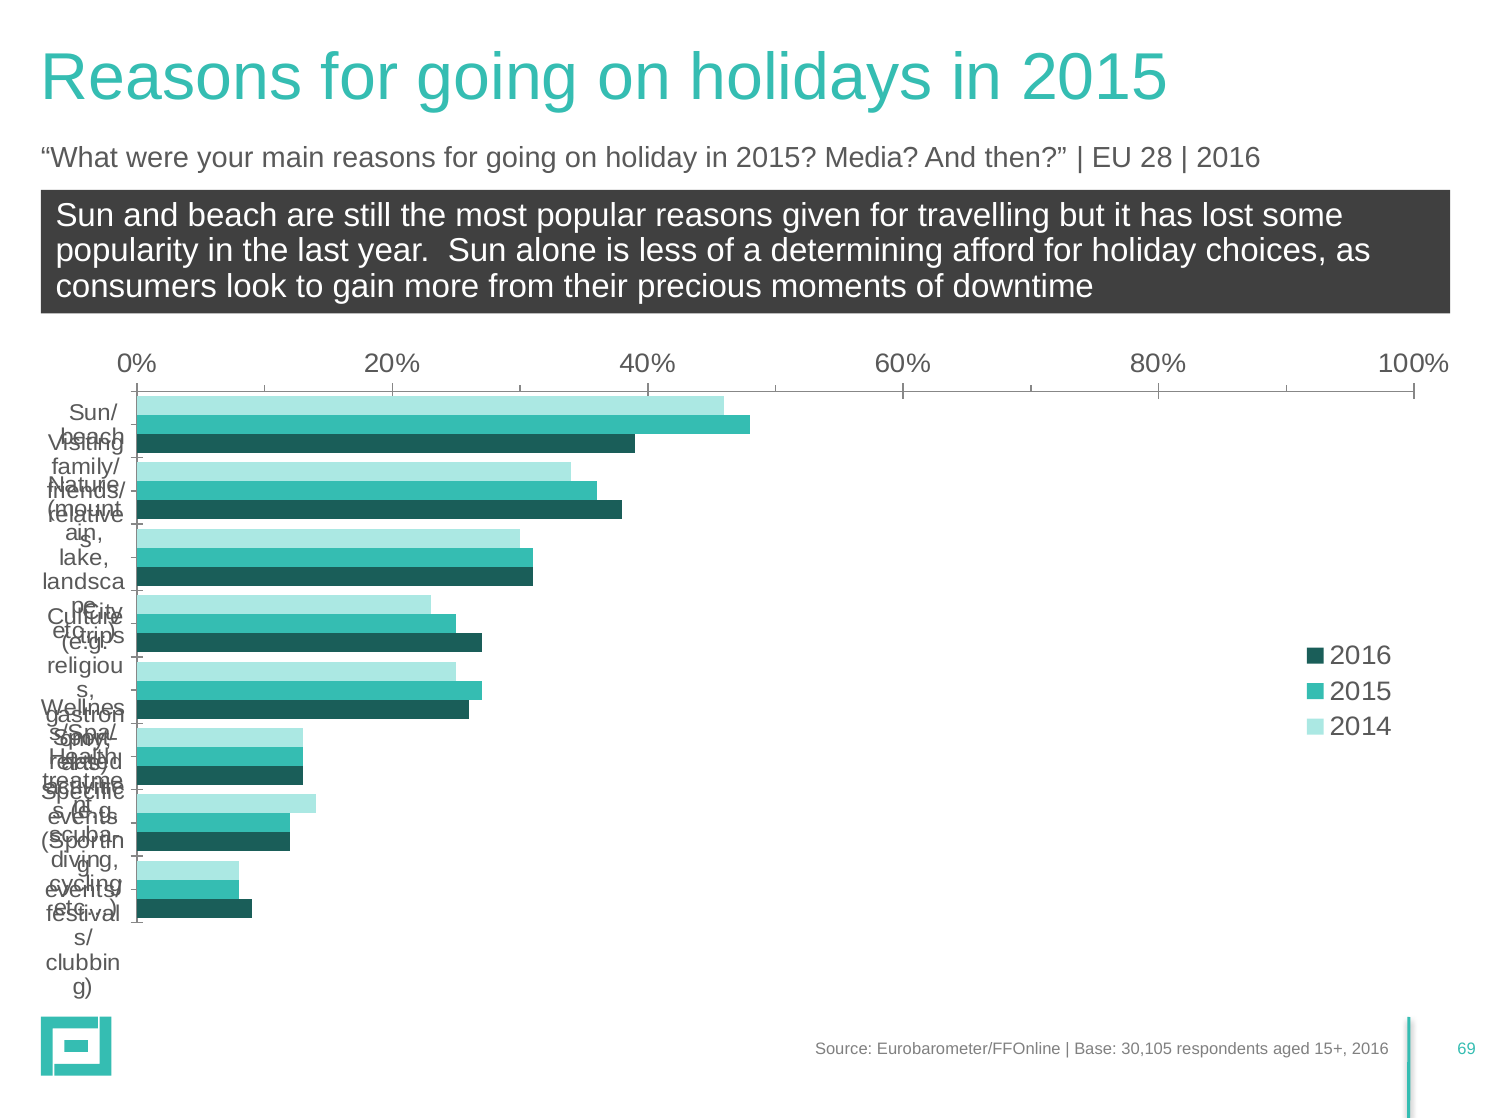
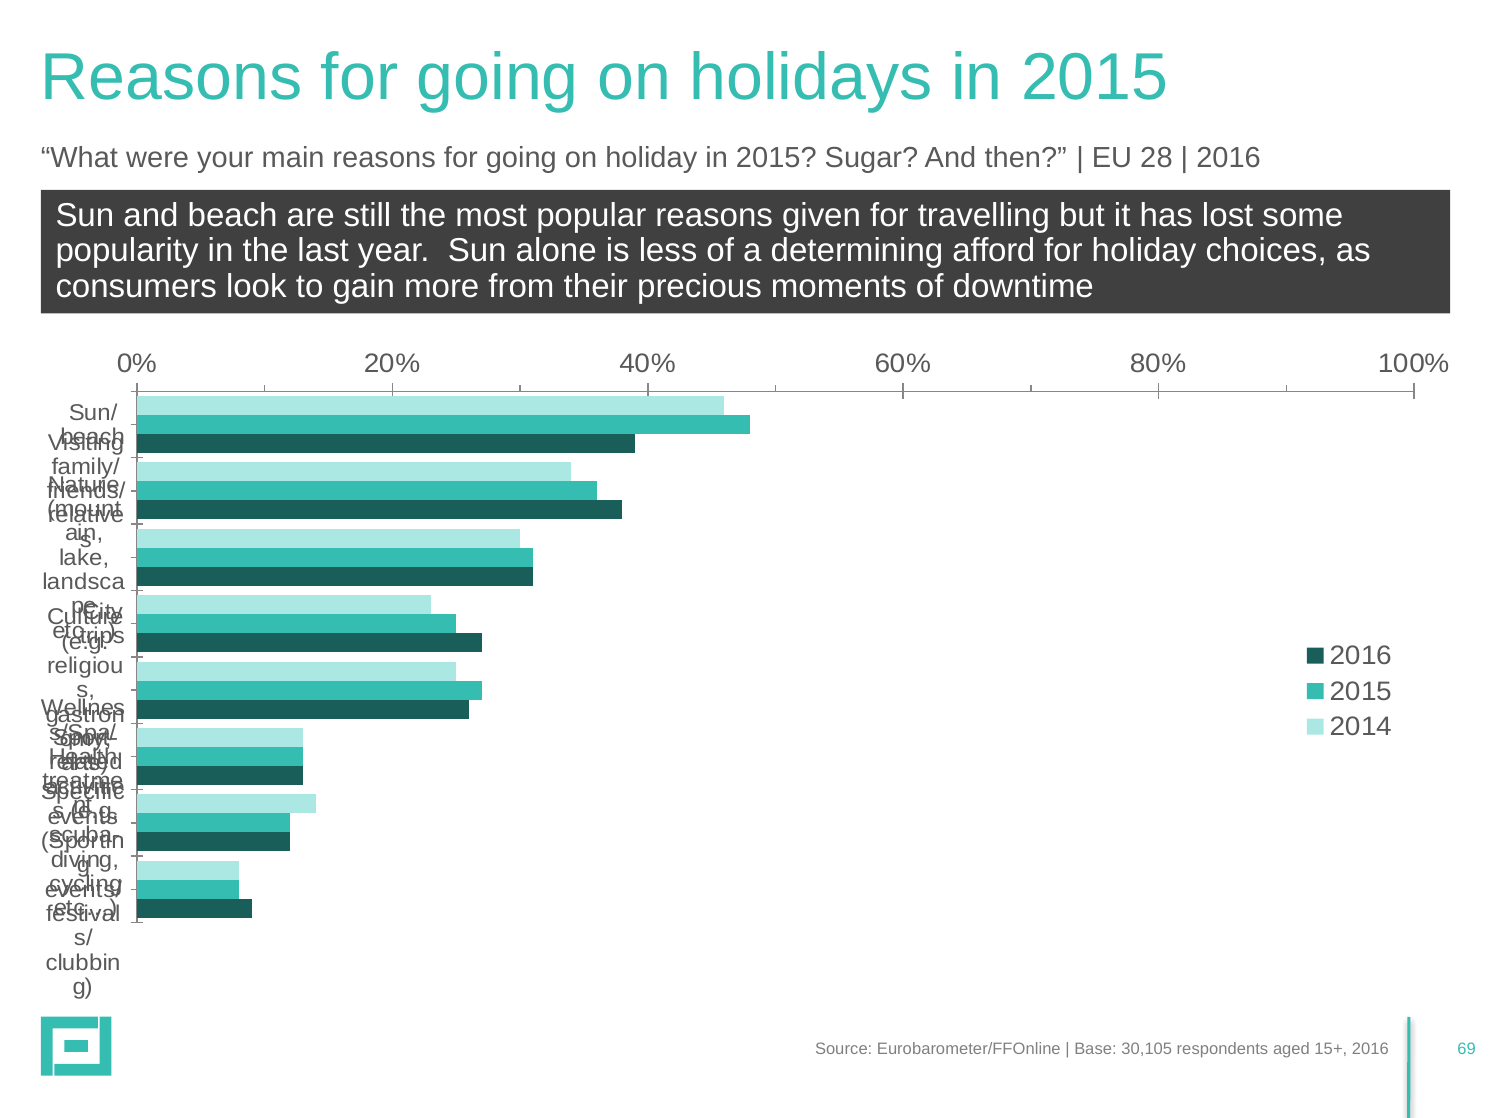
Media: Media -> Sugar
